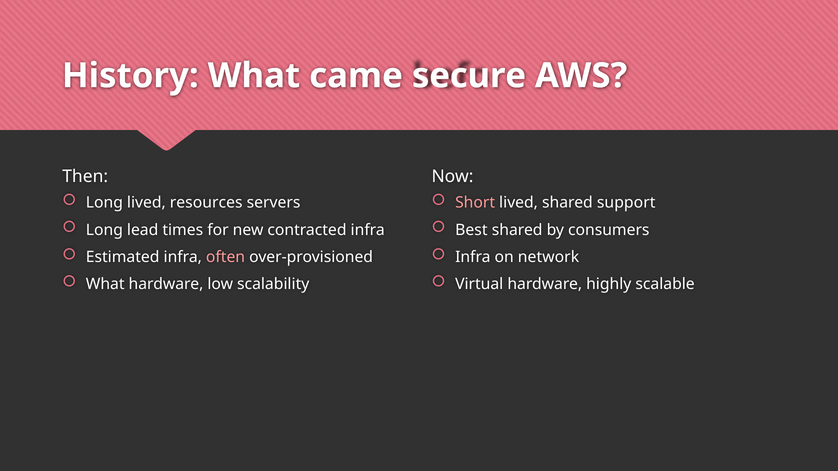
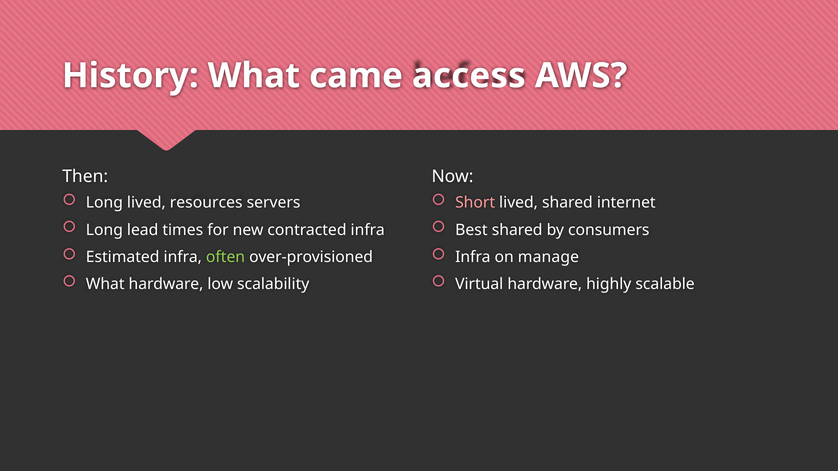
secure: secure -> access
support: support -> internet
often colour: pink -> light green
network: network -> manage
